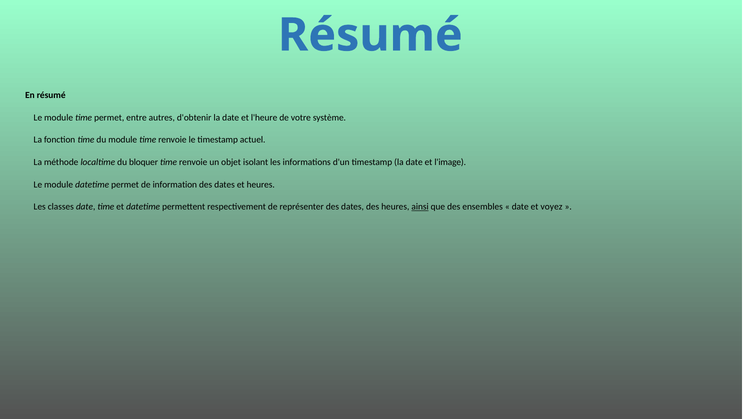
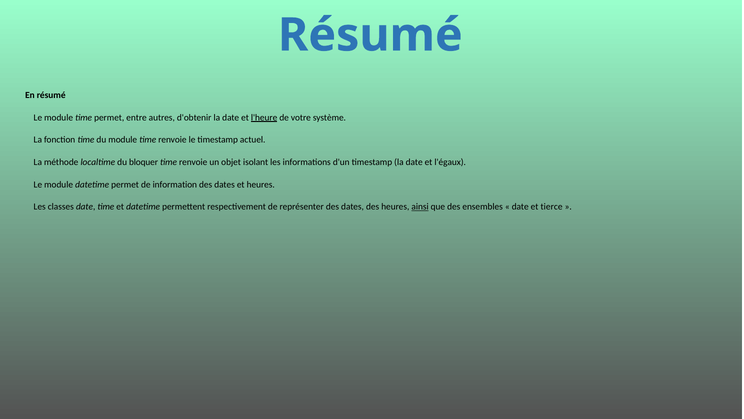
l'heure underline: none -> present
l'image: l'image -> l'égaux
voyez: voyez -> tierce
